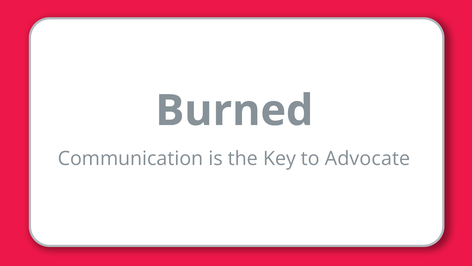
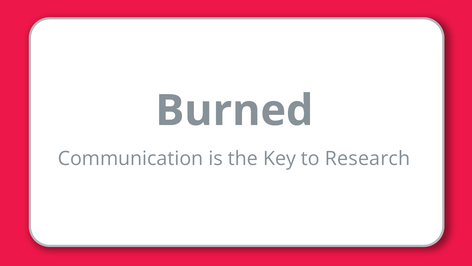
Advocate: Advocate -> Research
